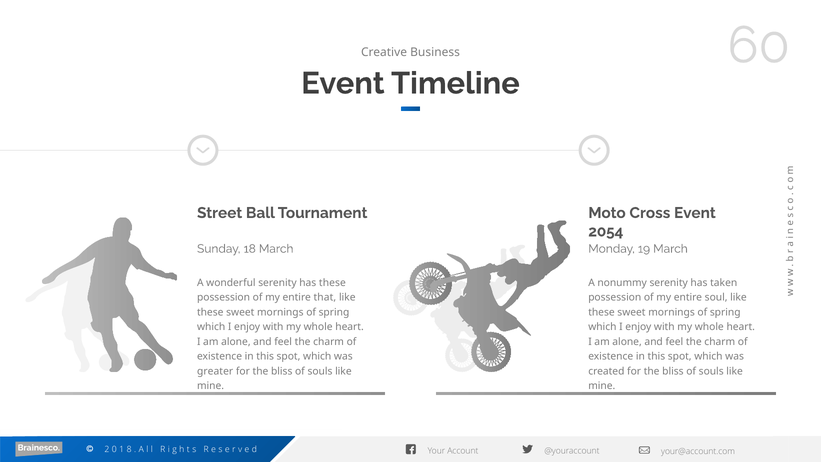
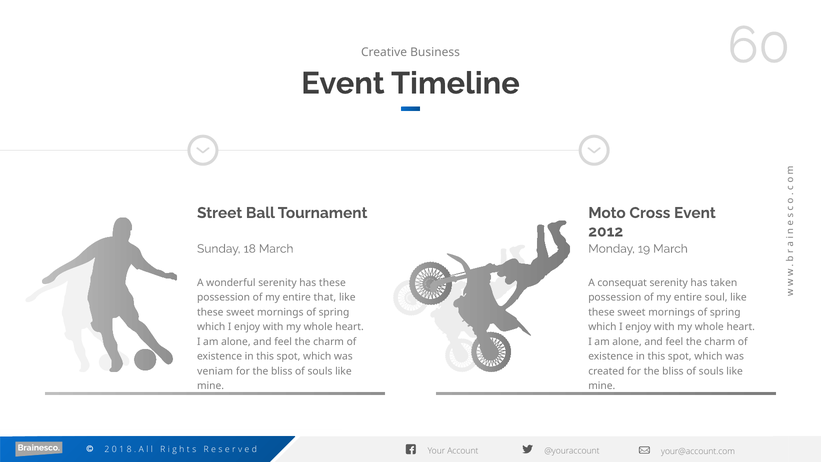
2054: 2054 -> 2012
nonummy: nonummy -> consequat
greater: greater -> veniam
